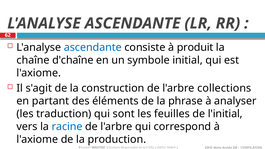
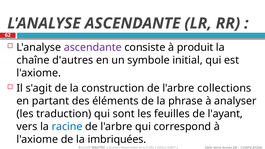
ascendante at (93, 47) colour: blue -> purple
d'chaîne: d'chaîne -> d'autres
l'initial: l'initial -> l'ayant
production: production -> imbriquées
